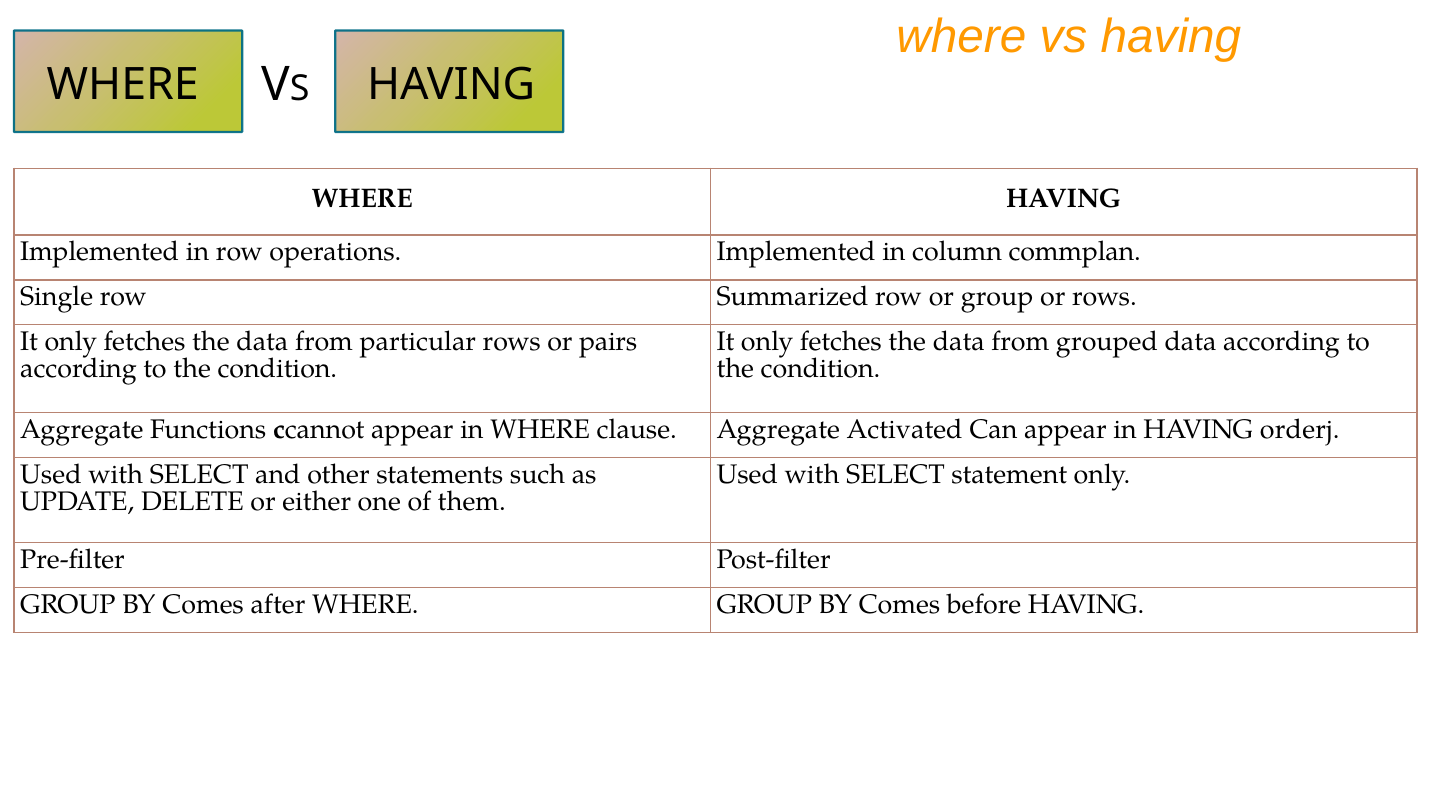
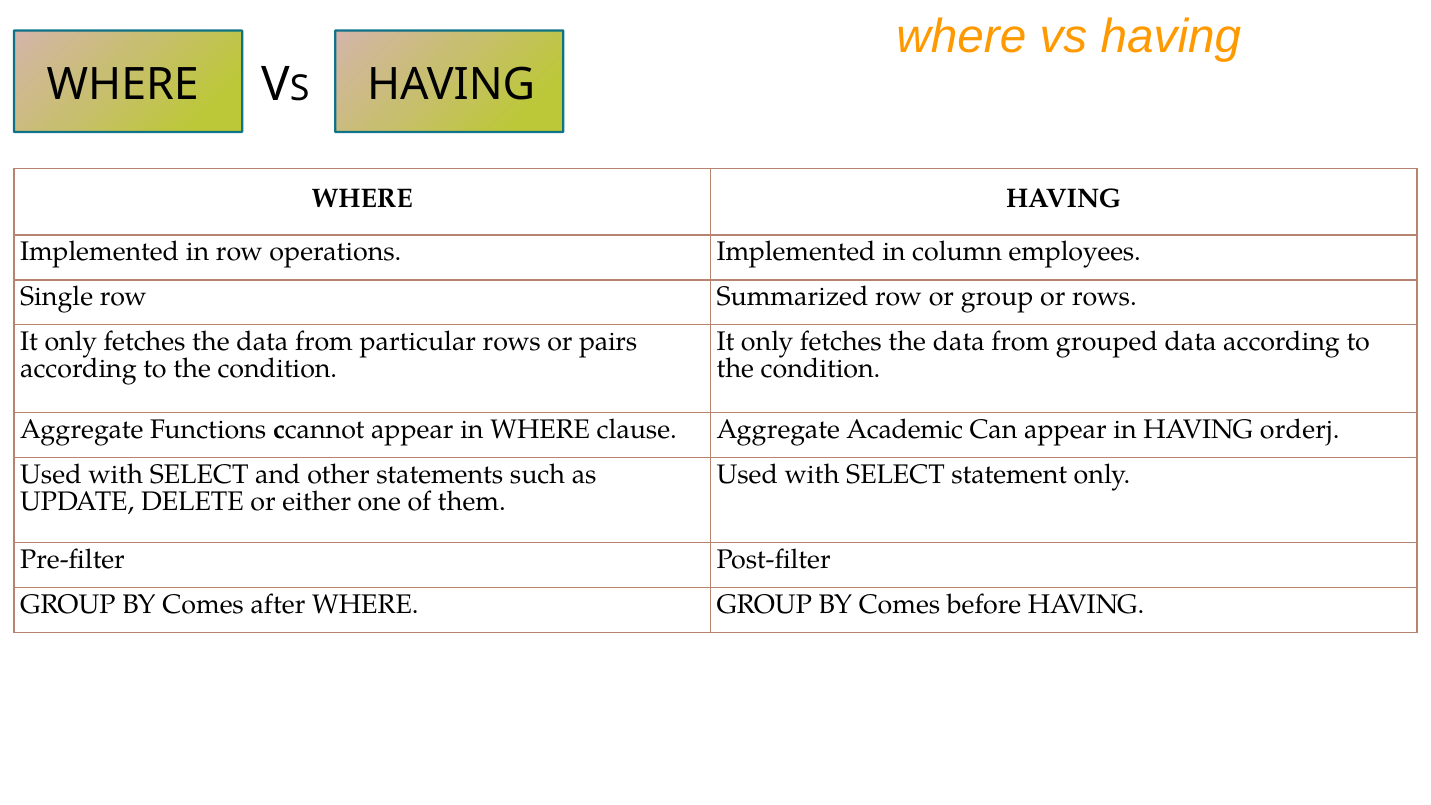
commplan: commplan -> employees
Activated: Activated -> Academic
